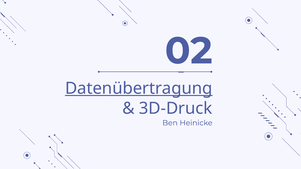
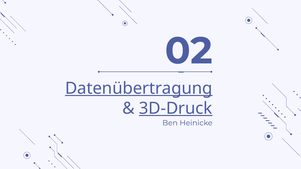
3D-Druck underline: none -> present
